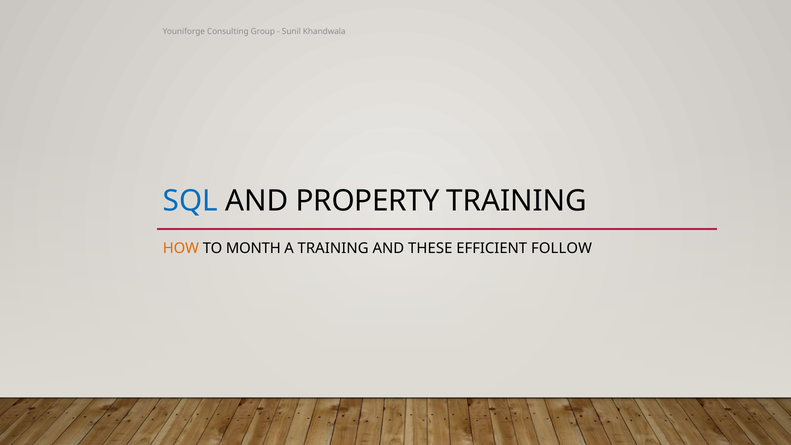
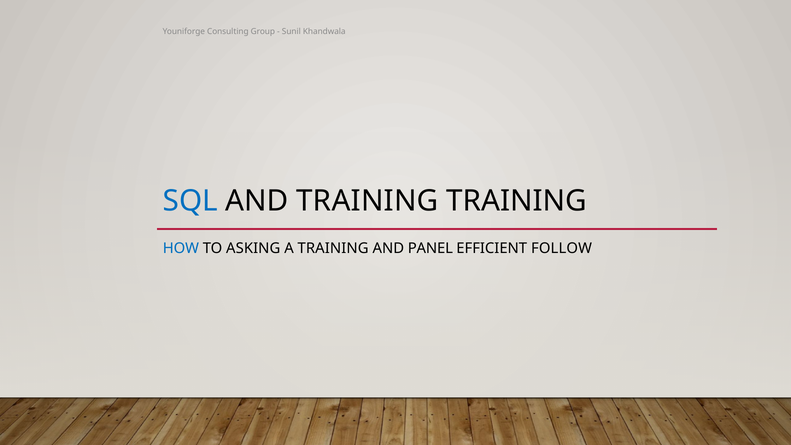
AND PROPERTY: PROPERTY -> TRAINING
HOW colour: orange -> blue
MONTH: MONTH -> ASKING
THESE: THESE -> PANEL
